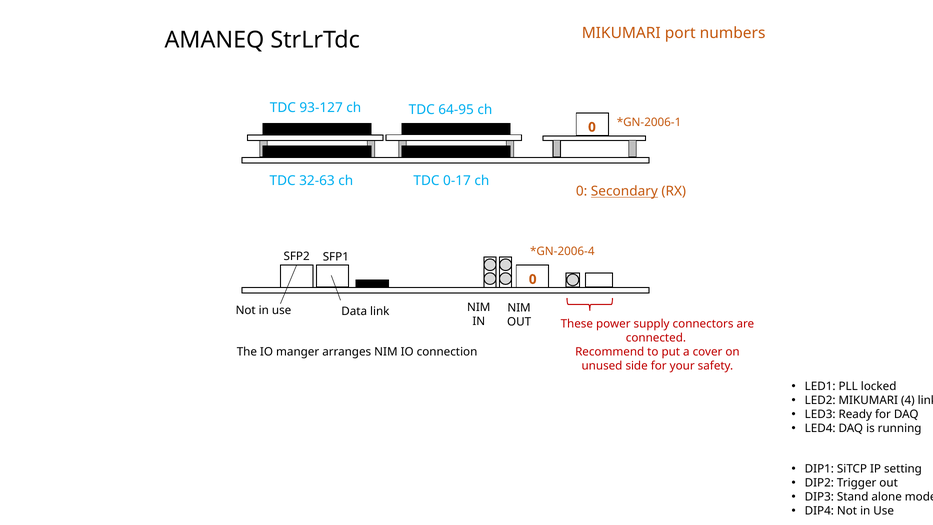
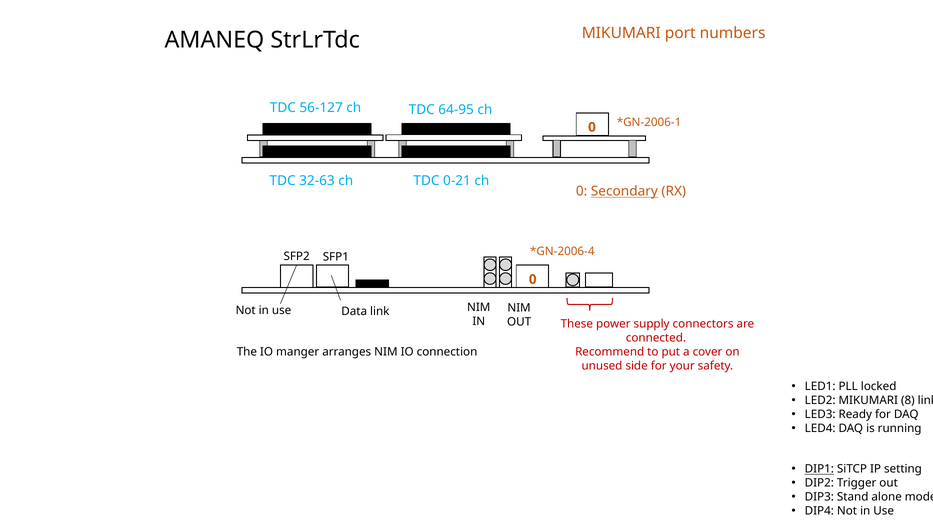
93-127: 93-127 -> 56-127
0-17: 0-17 -> 0-21
4: 4 -> 8
DIP1 underline: none -> present
